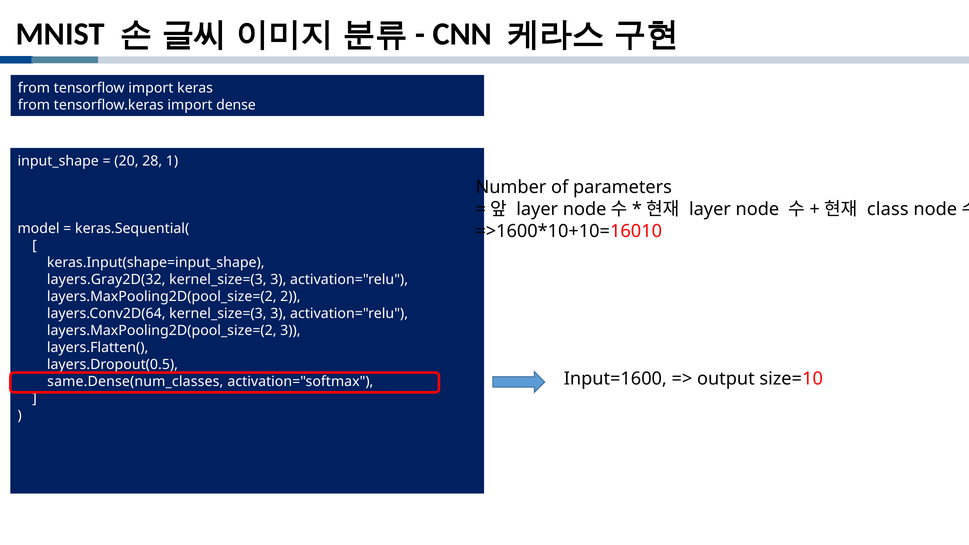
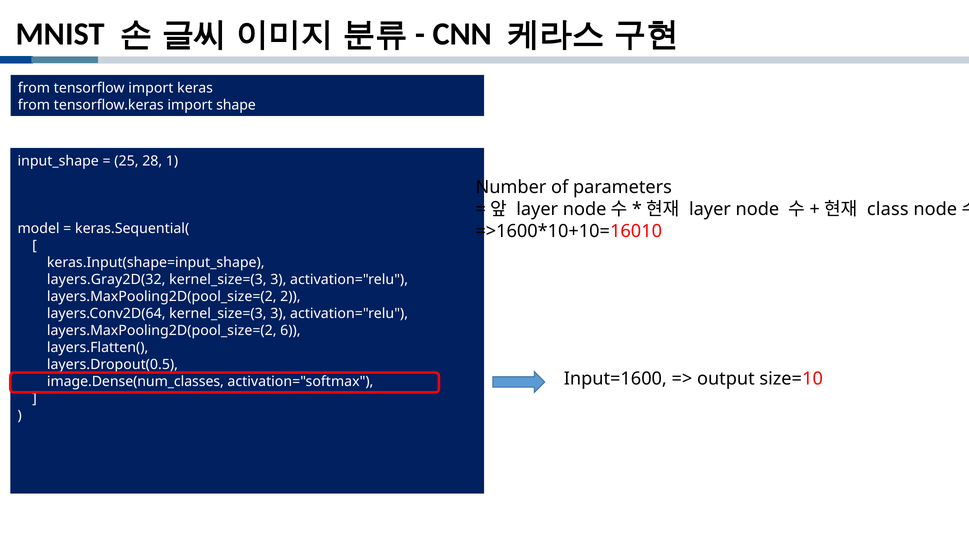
dense: dense -> shape
20: 20 -> 25
layers.MaxPooling2D(pool_size=(2 3: 3 -> 6
same.Dense(num_classes: same.Dense(num_classes -> image.Dense(num_classes
